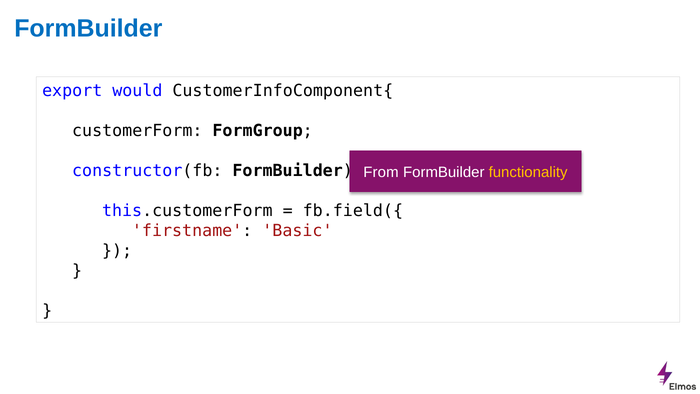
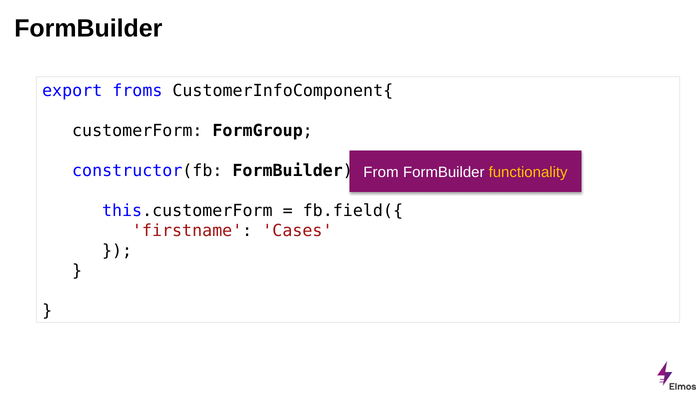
FormBuilder at (88, 28) colour: blue -> black
would: would -> froms
Basic: Basic -> Cases
